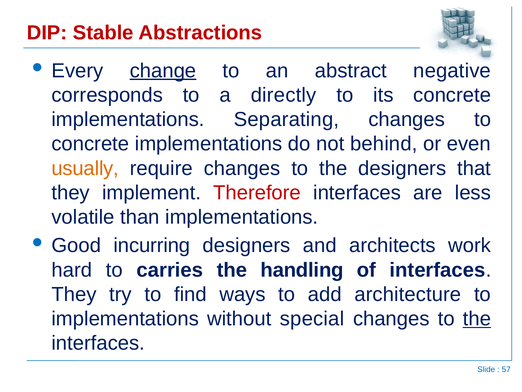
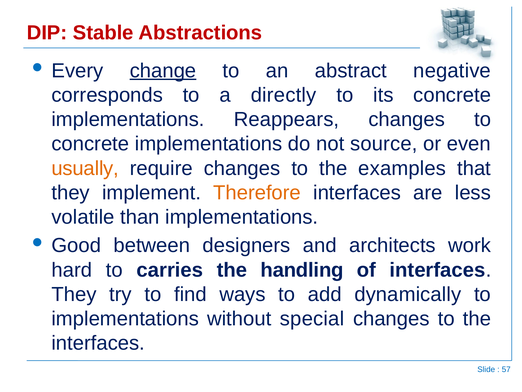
Separating: Separating -> Reappears
behind: behind -> source
the designers: designers -> examples
Therefore colour: red -> orange
incurring: incurring -> between
architecture: architecture -> dynamically
the at (477, 318) underline: present -> none
